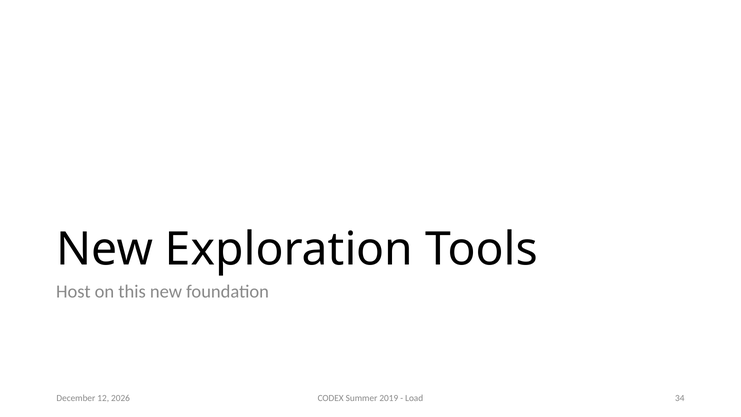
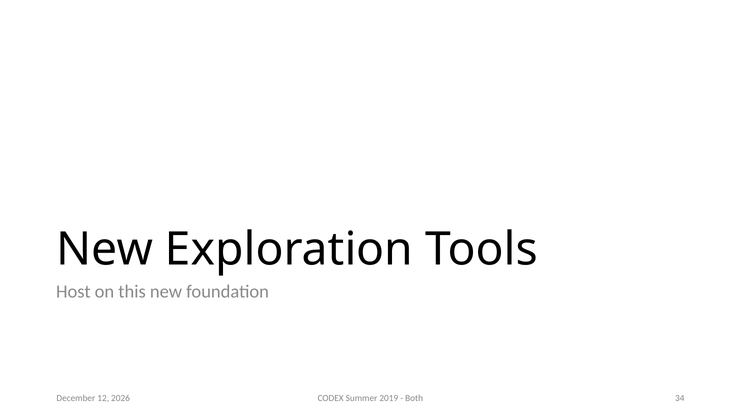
Load: Load -> Both
